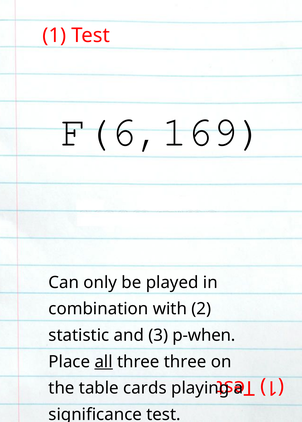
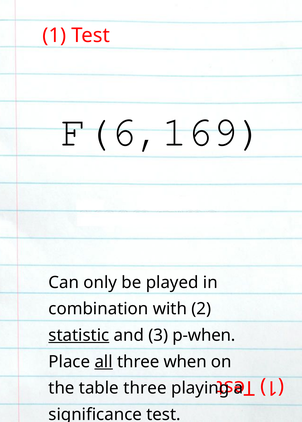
statistic underline: none -> present
three three: three -> when
table cards: cards -> three
